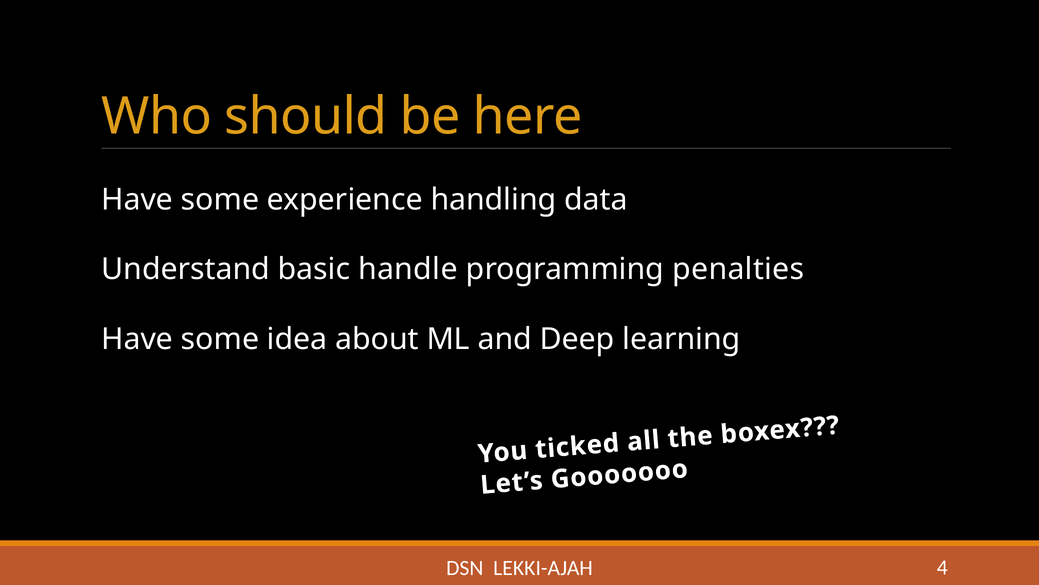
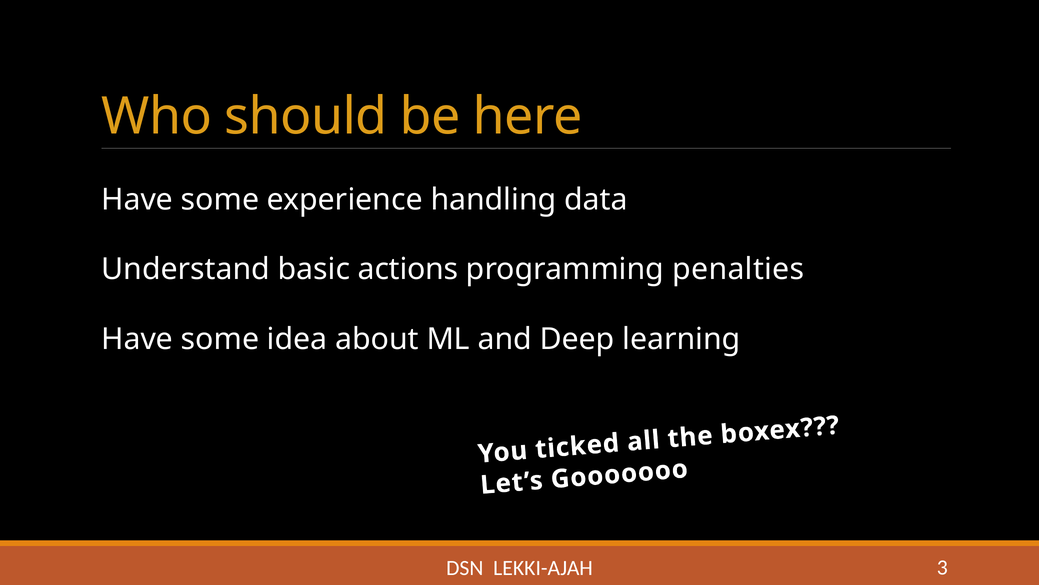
handle: handle -> actions
4: 4 -> 3
